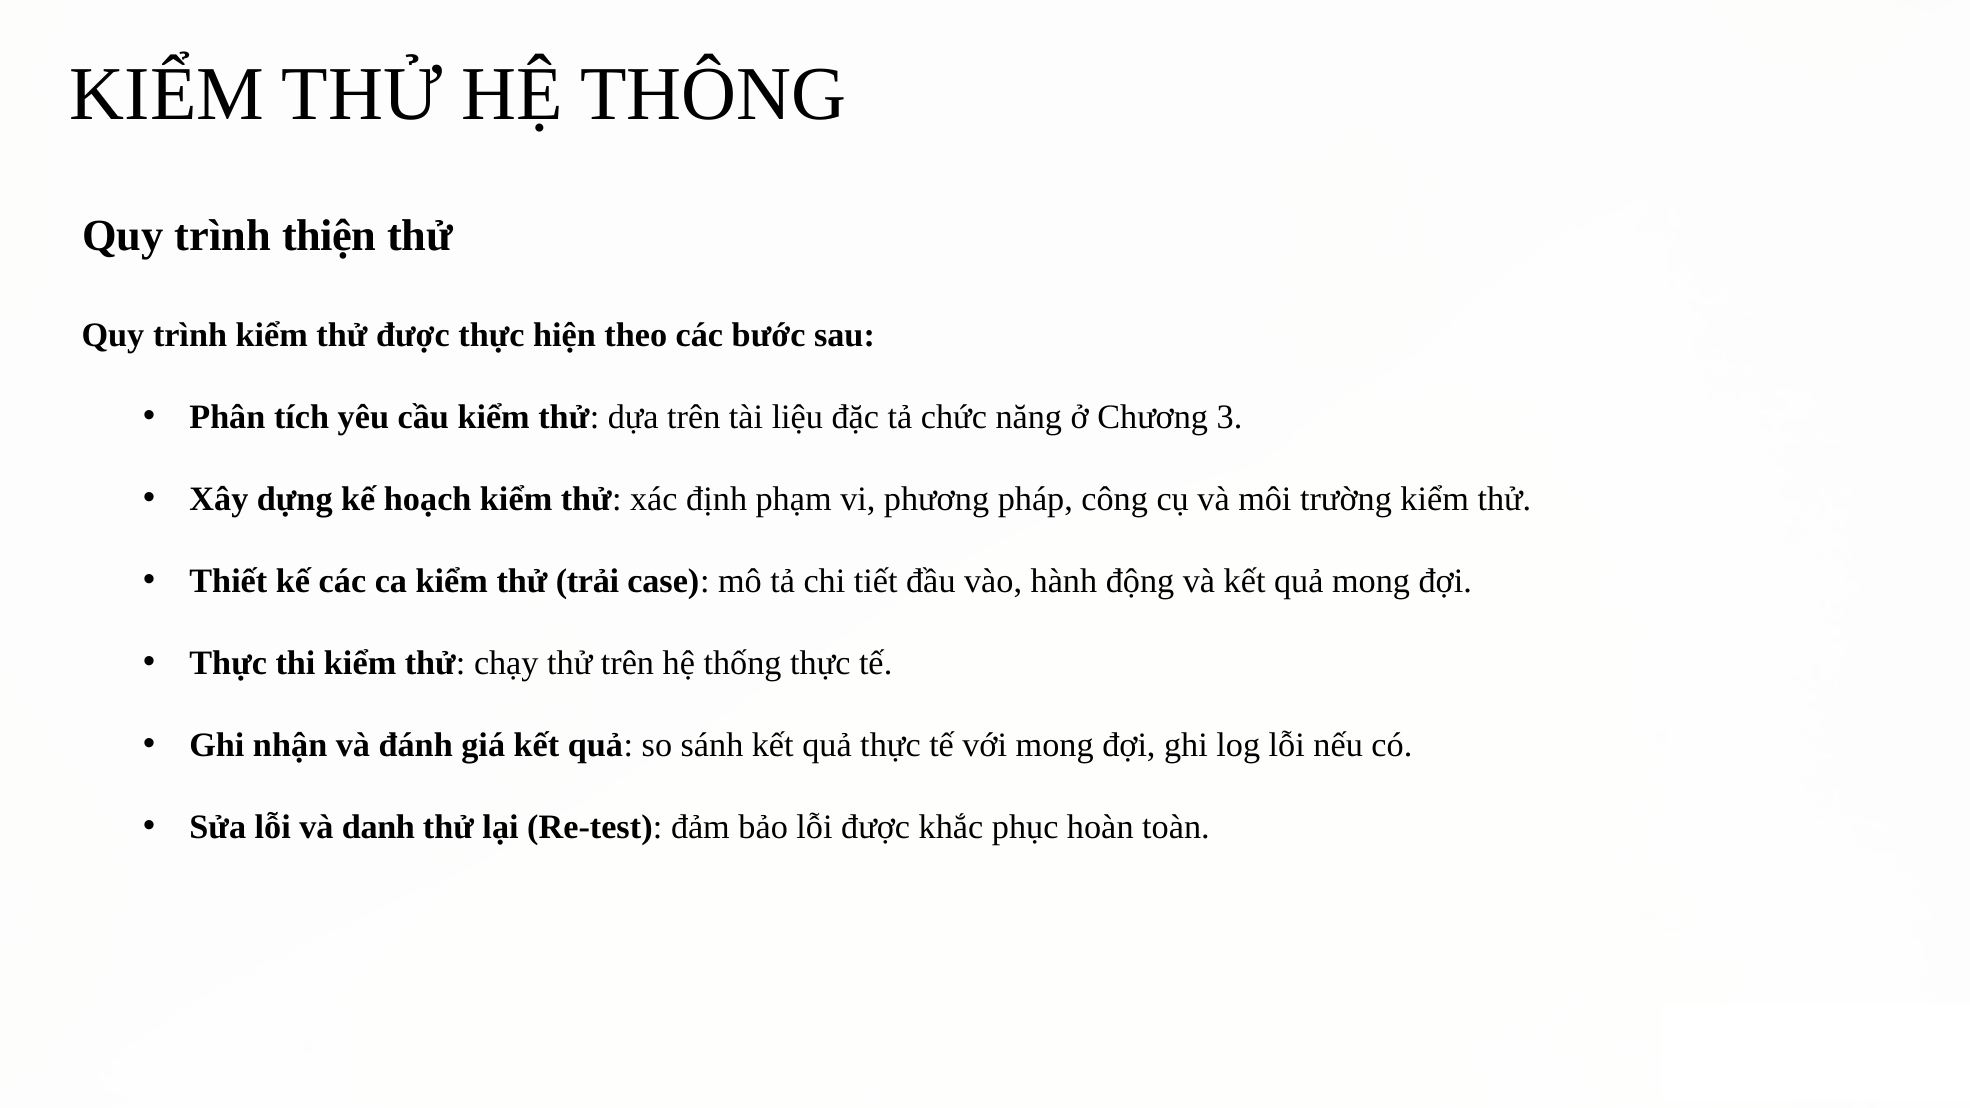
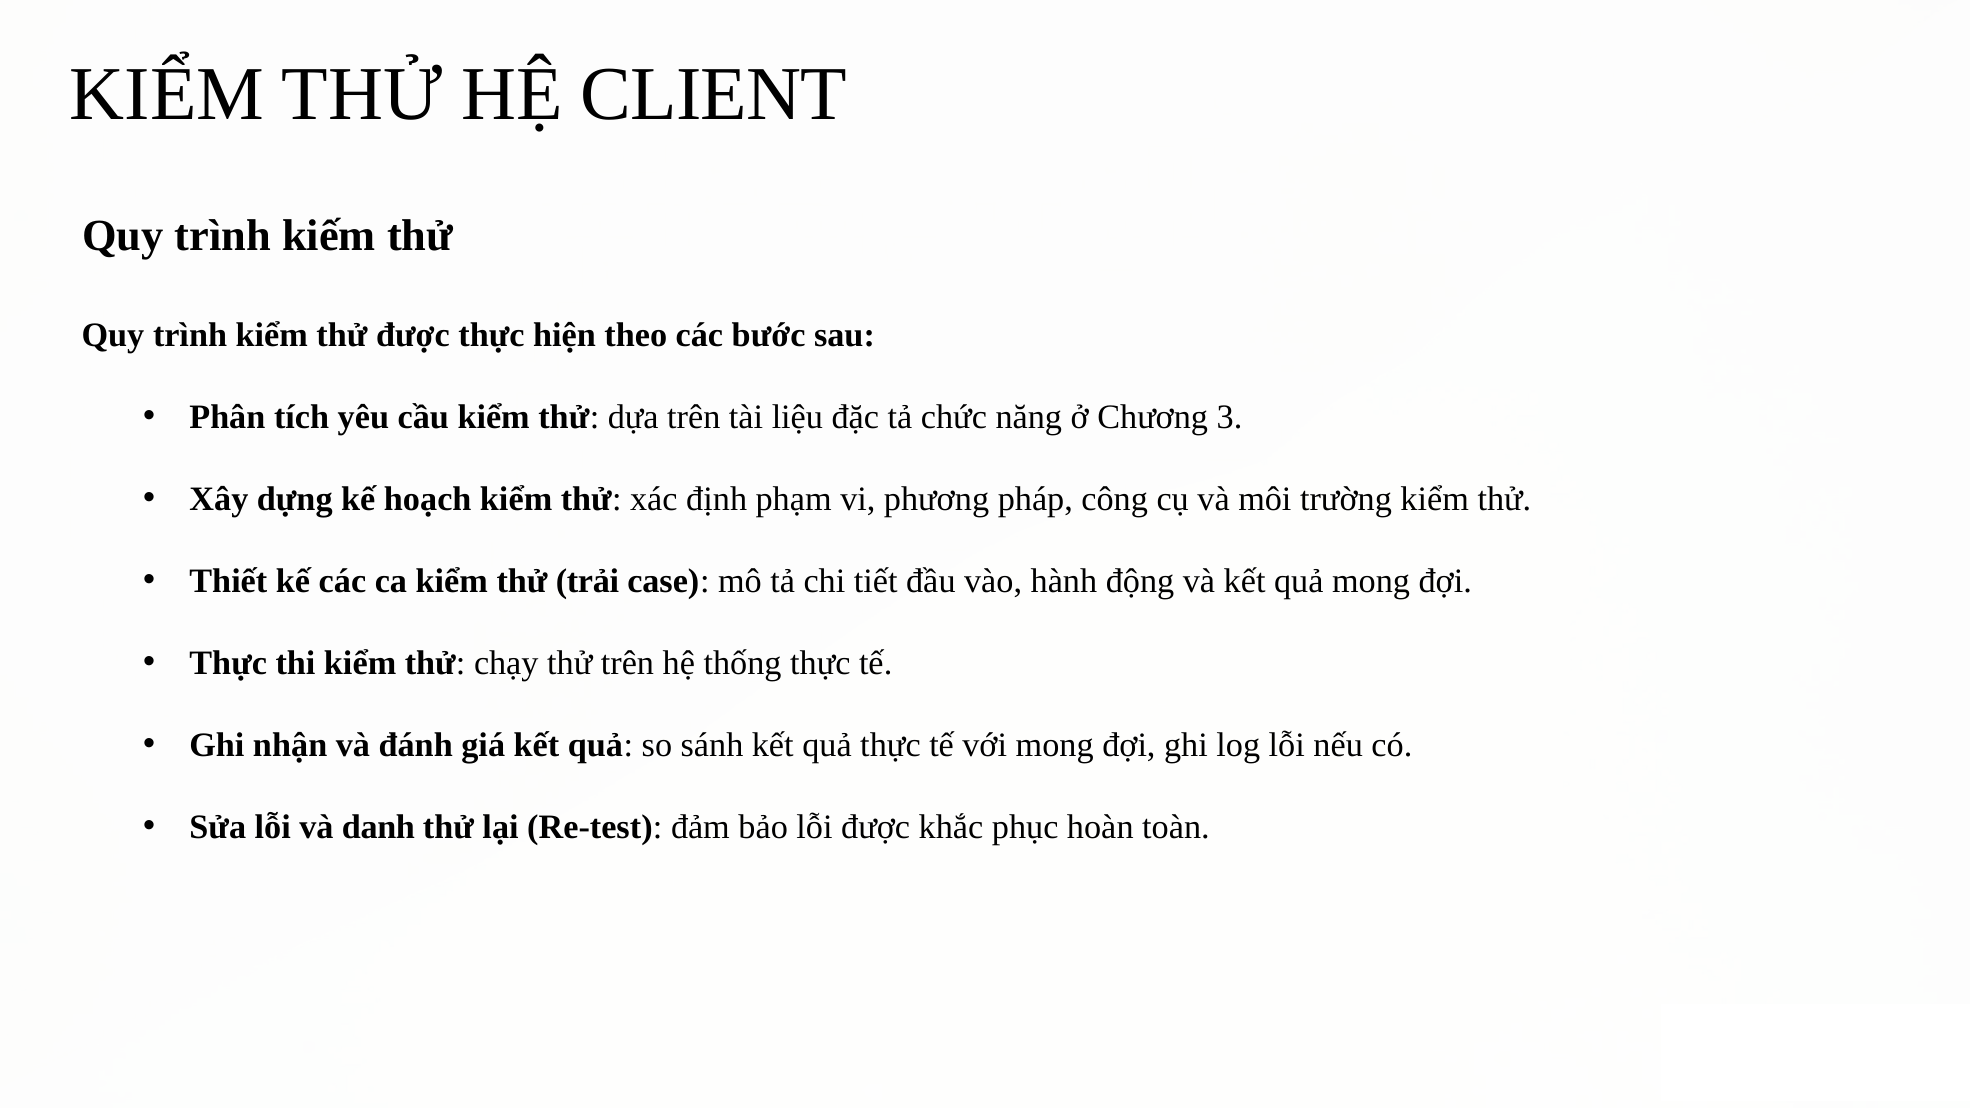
THÔNG: THÔNG -> CLIENT
thiện: thiện -> kiếm
